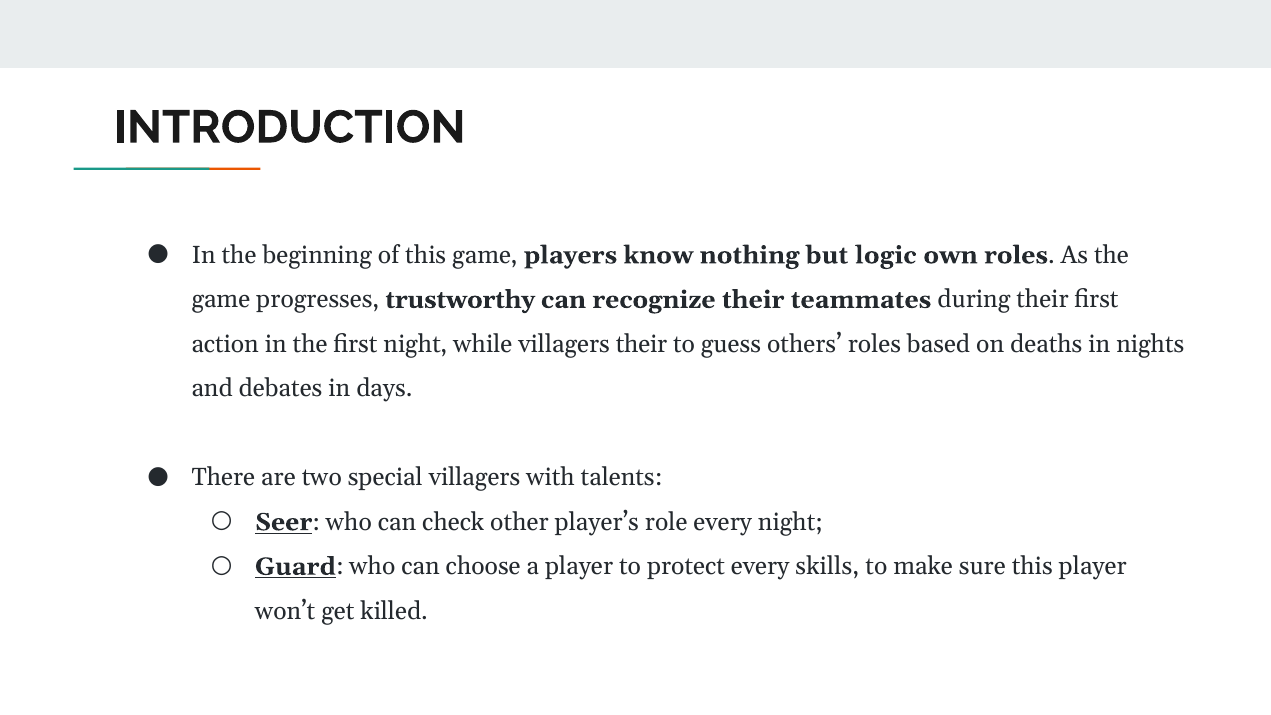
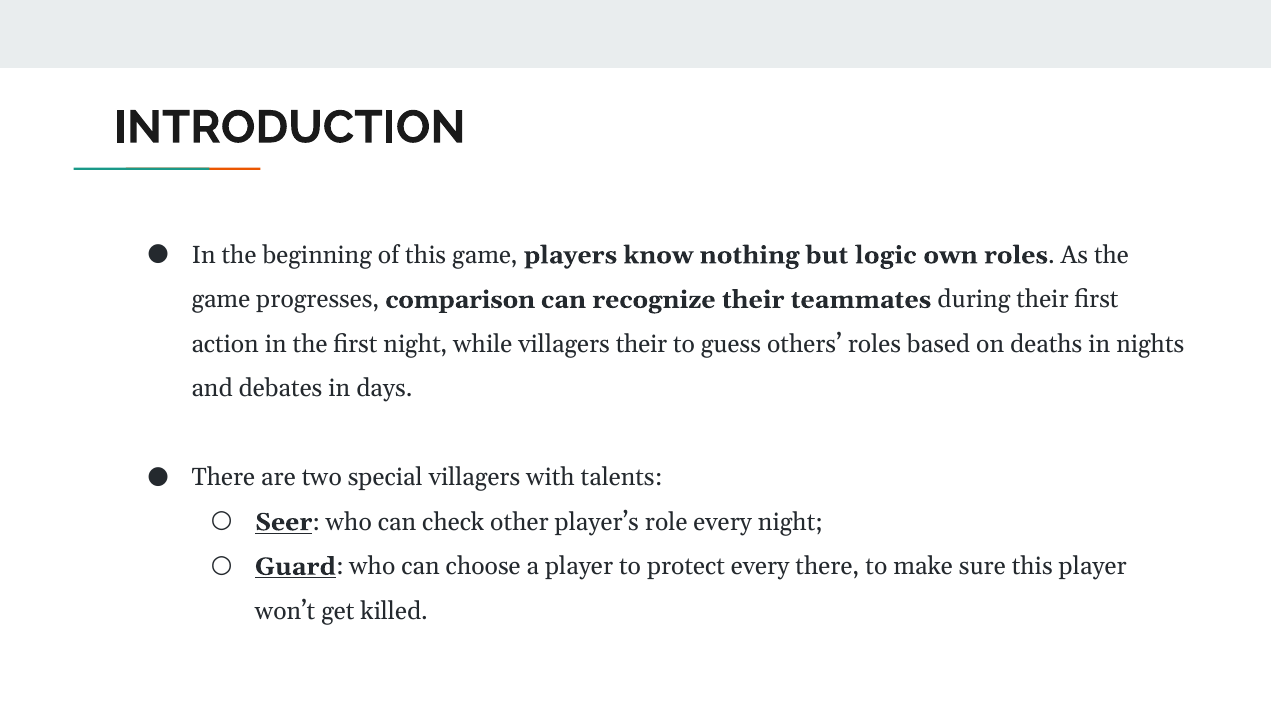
trustworthy: trustworthy -> comparison
every skills: skills -> there
